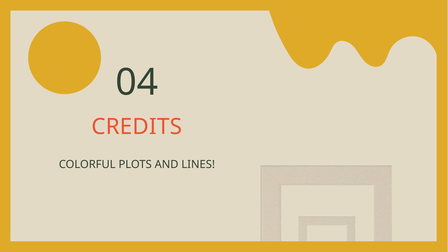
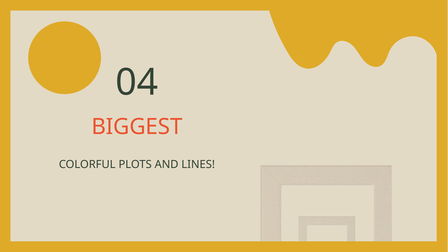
CREDITS: CREDITS -> BIGGEST
